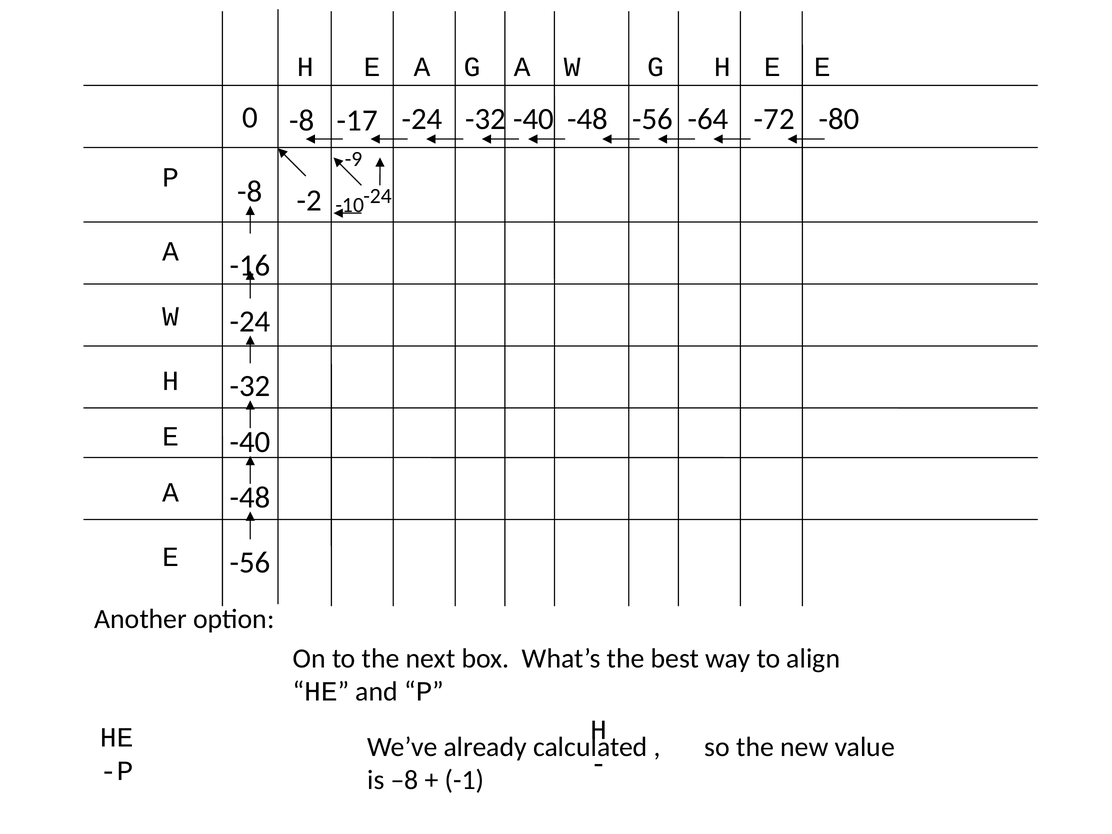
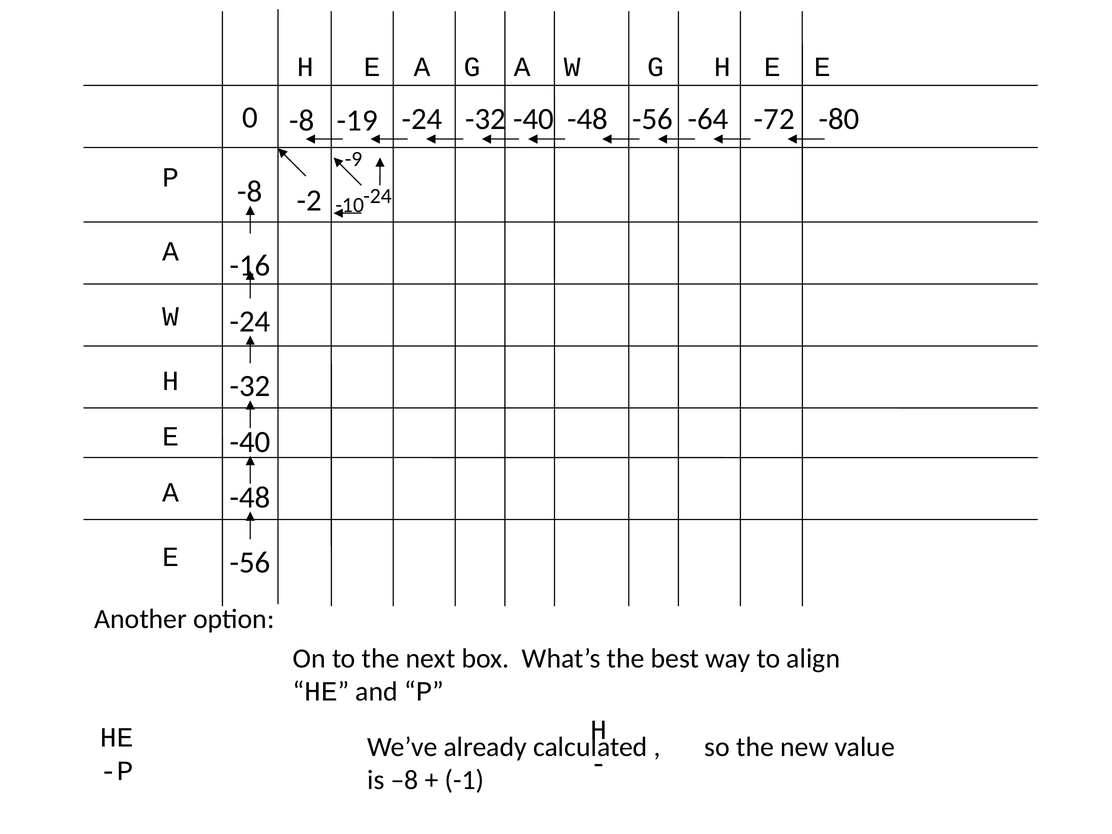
-17: -17 -> -19
